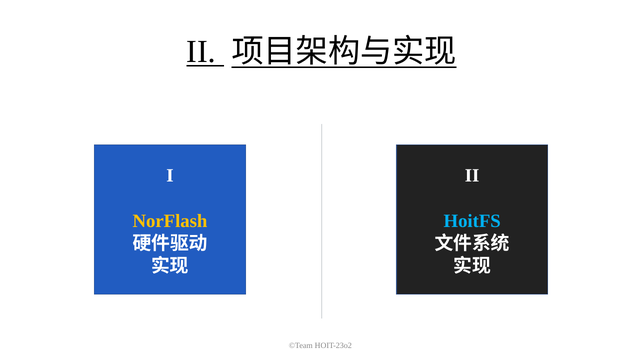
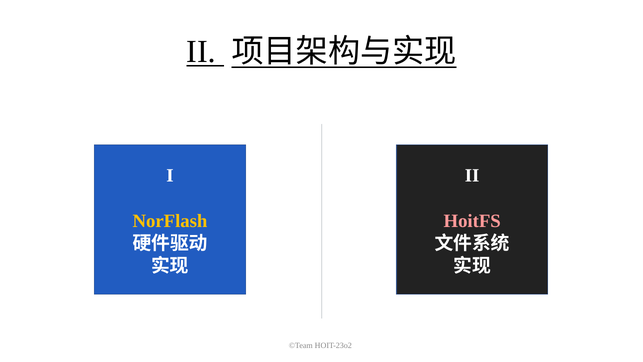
HoitFS colour: light blue -> pink
